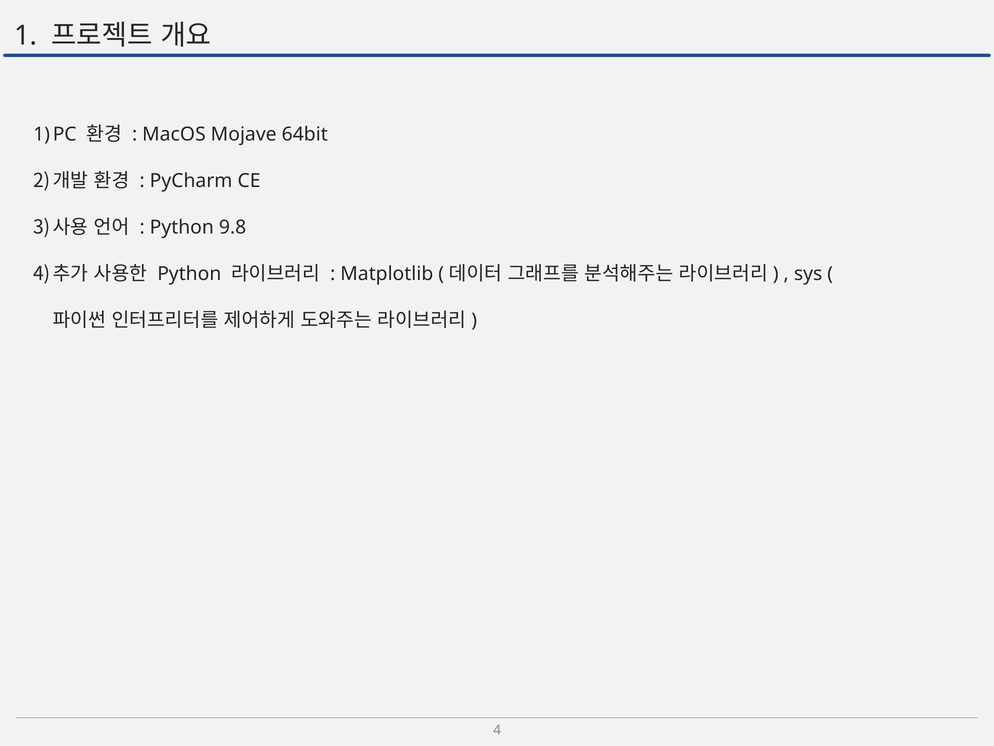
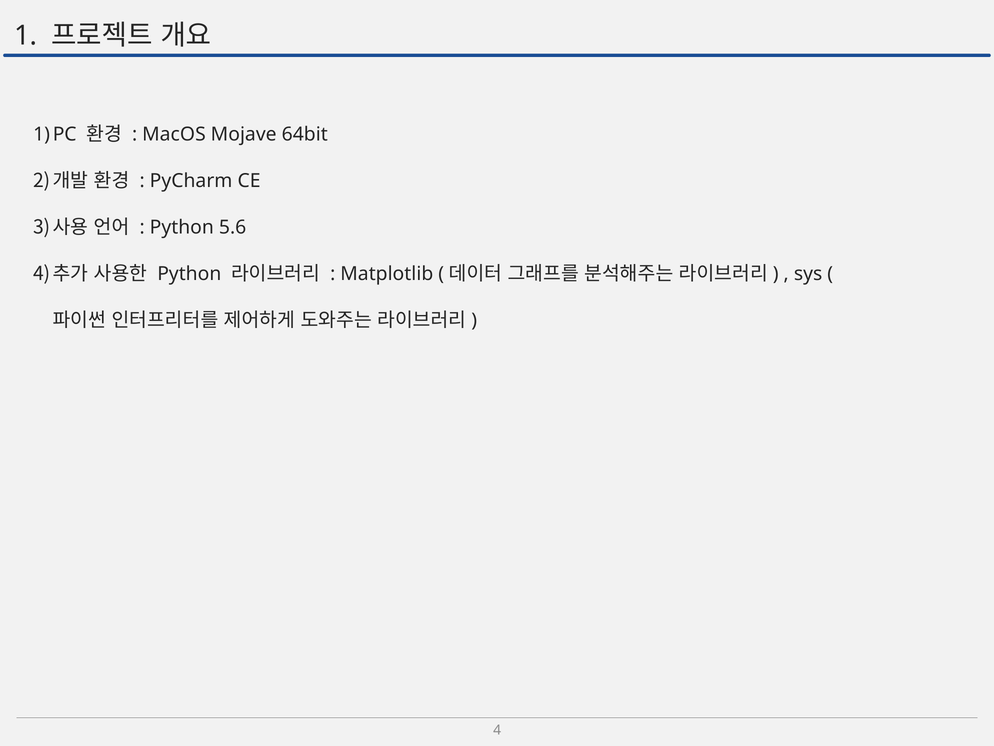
9.8: 9.8 -> 5.6
